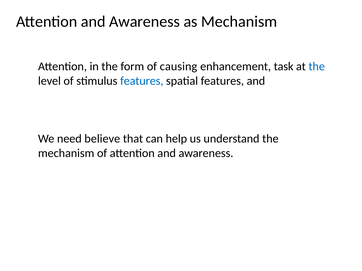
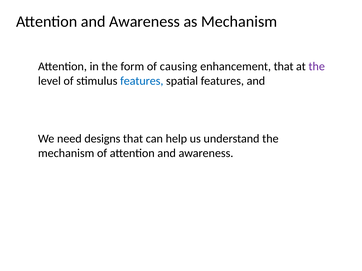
enhancement task: task -> that
the at (317, 66) colour: blue -> purple
believe: believe -> designs
